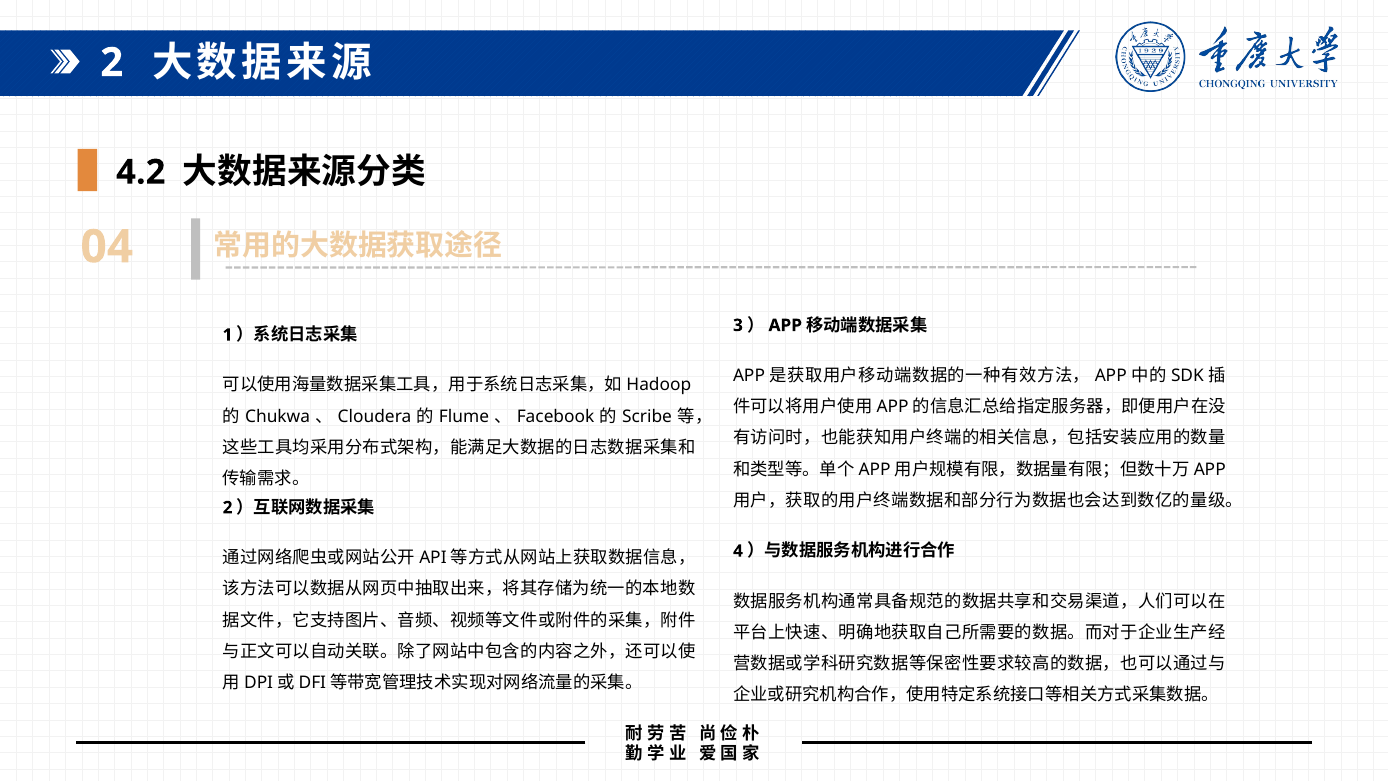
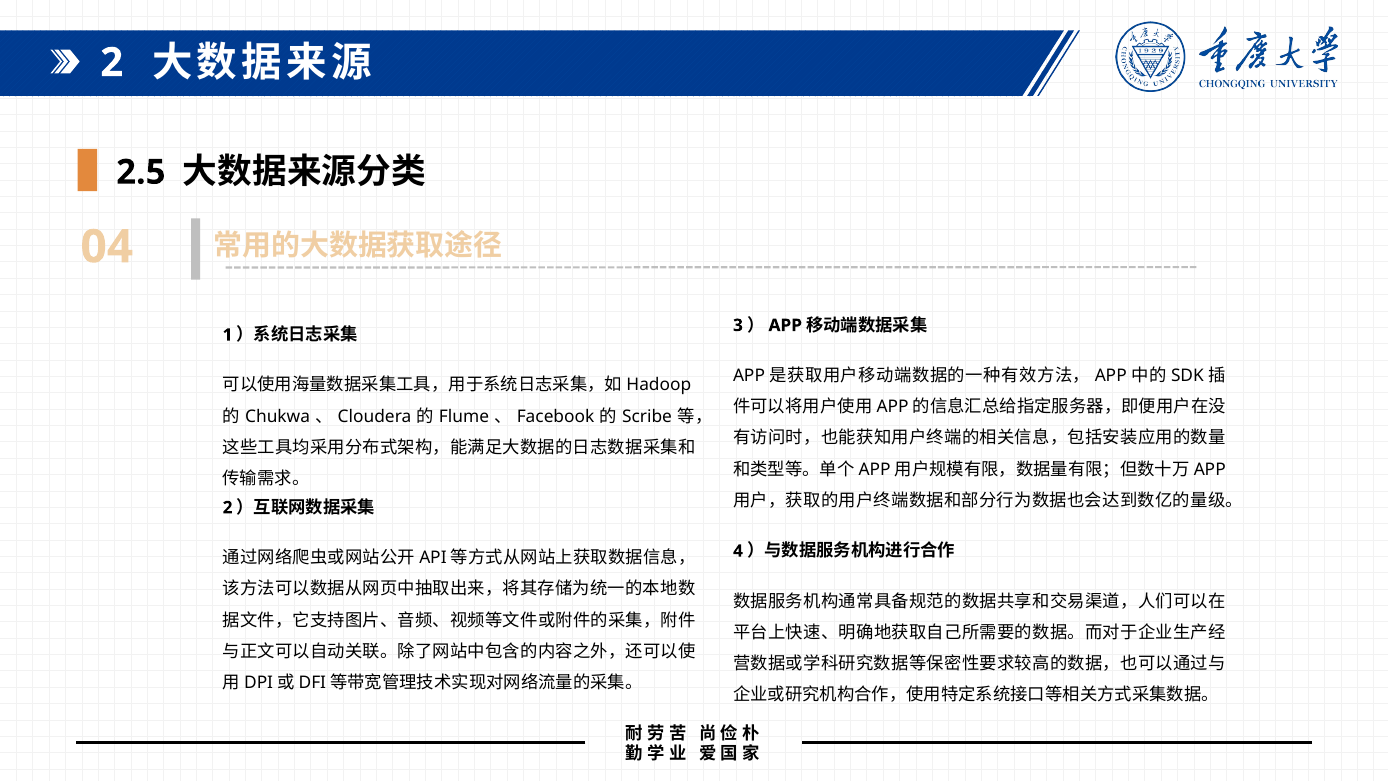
4.2: 4.2 -> 2.5
